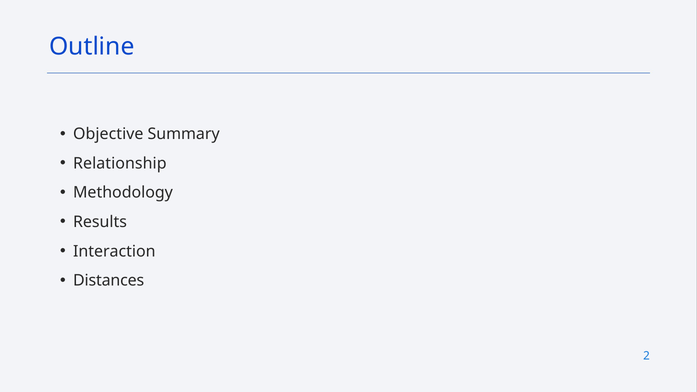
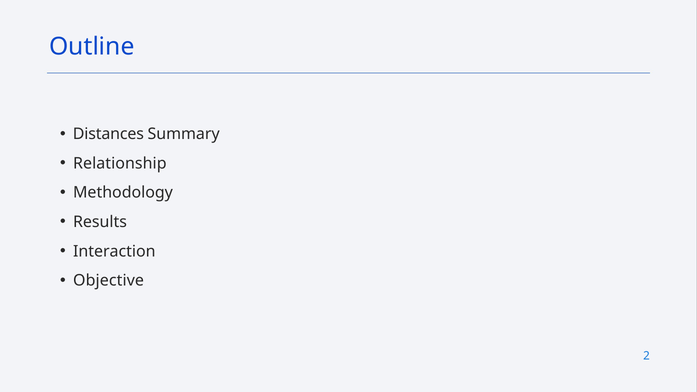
Objective: Objective -> Distances
Distances: Distances -> Objective
